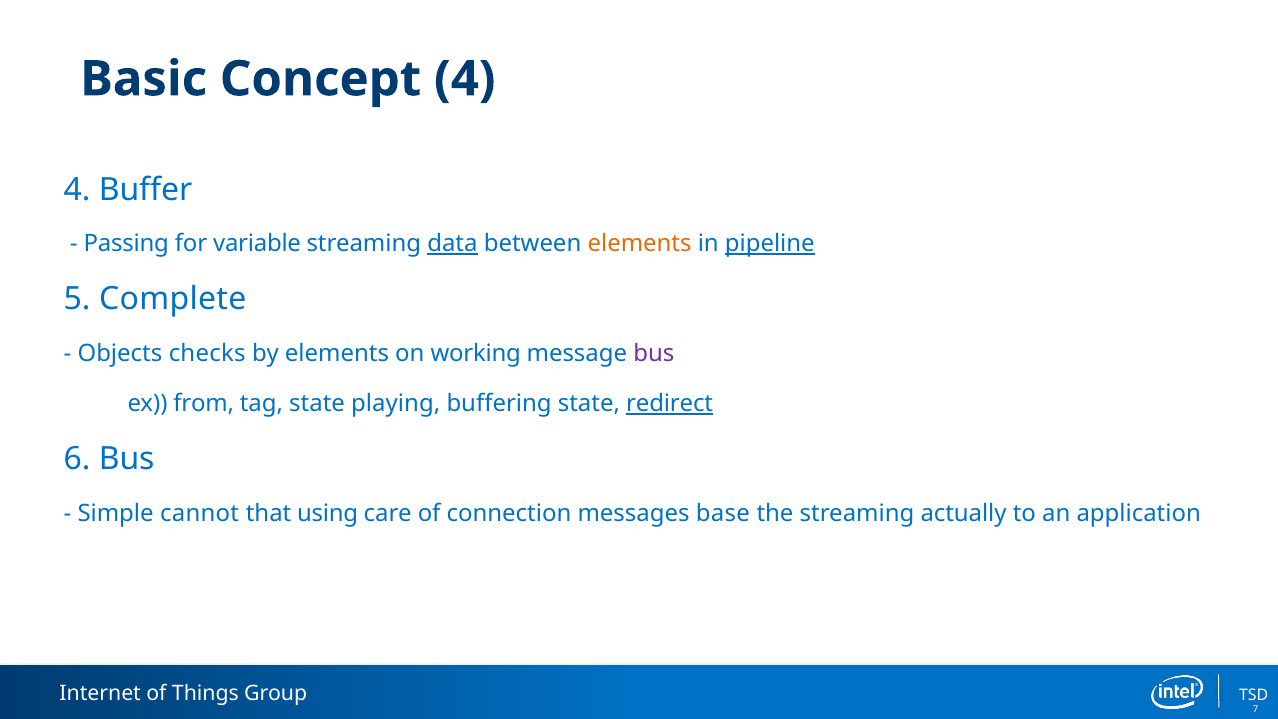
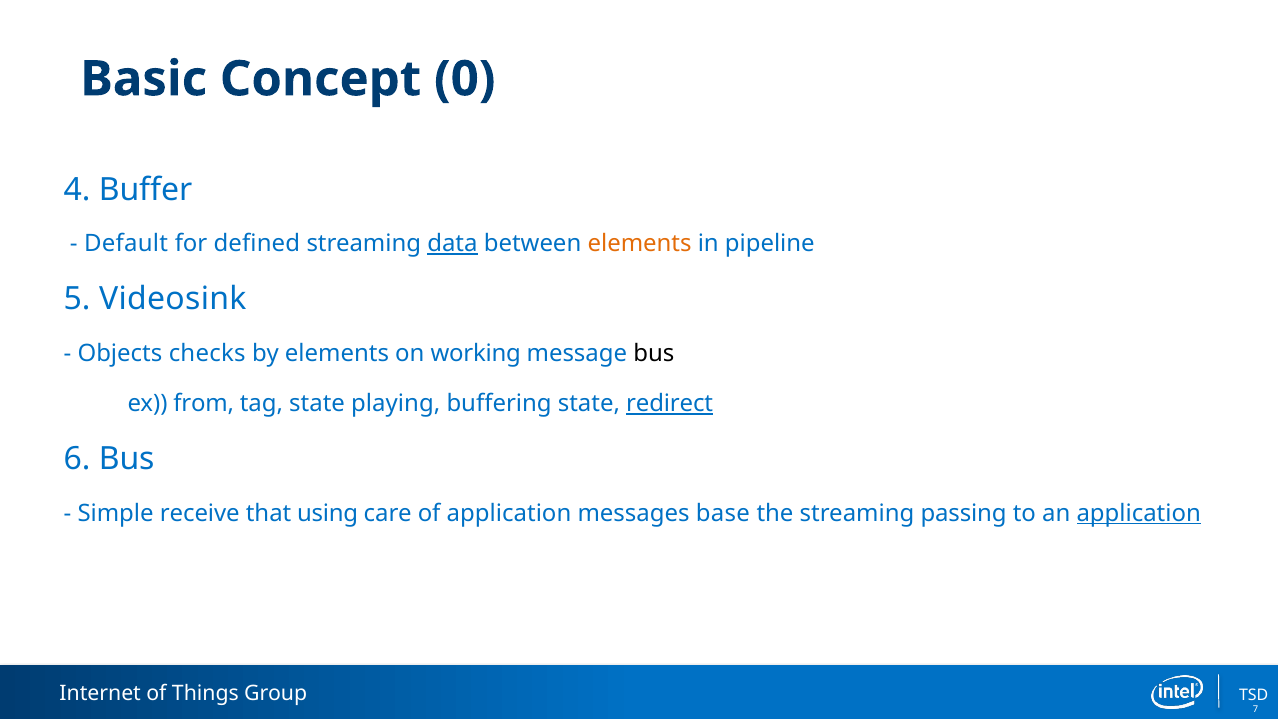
Concept 4: 4 -> 0
Passing: Passing -> Default
variable: variable -> defined
pipeline underline: present -> none
Complete: Complete -> Videosink
bus at (654, 354) colour: purple -> black
cannot: cannot -> receive
of connection: connection -> application
actually: actually -> passing
application at (1139, 513) underline: none -> present
